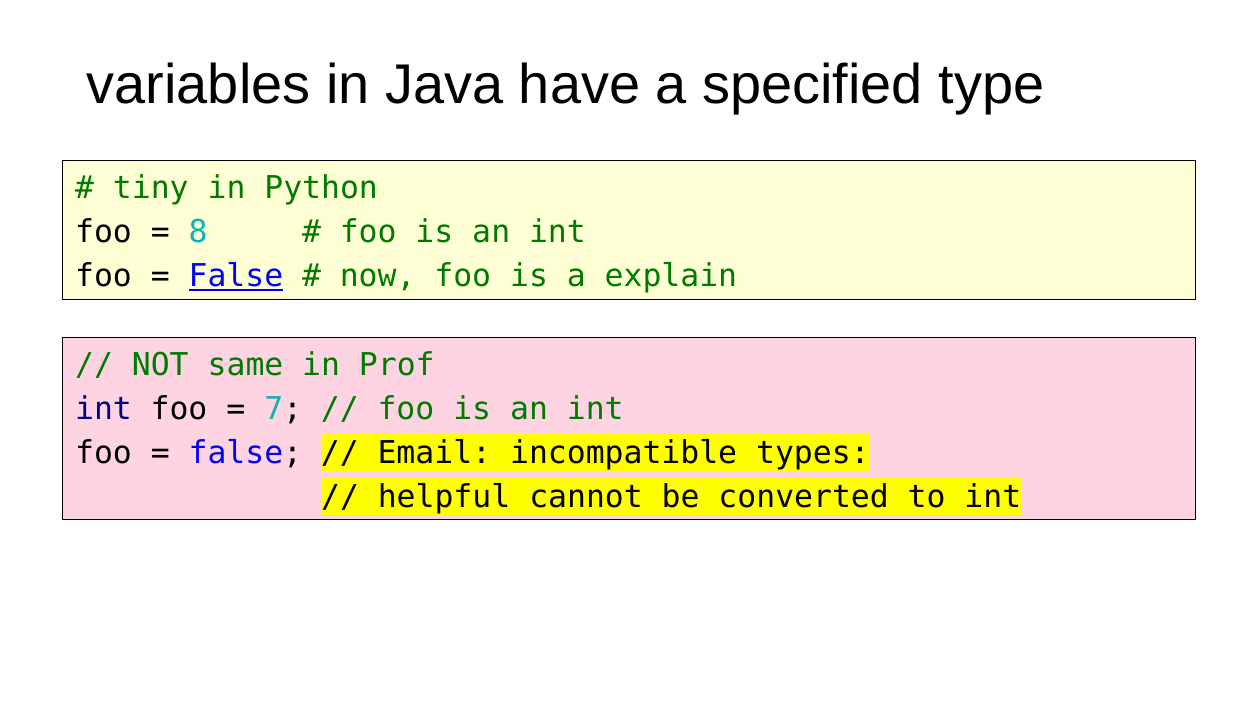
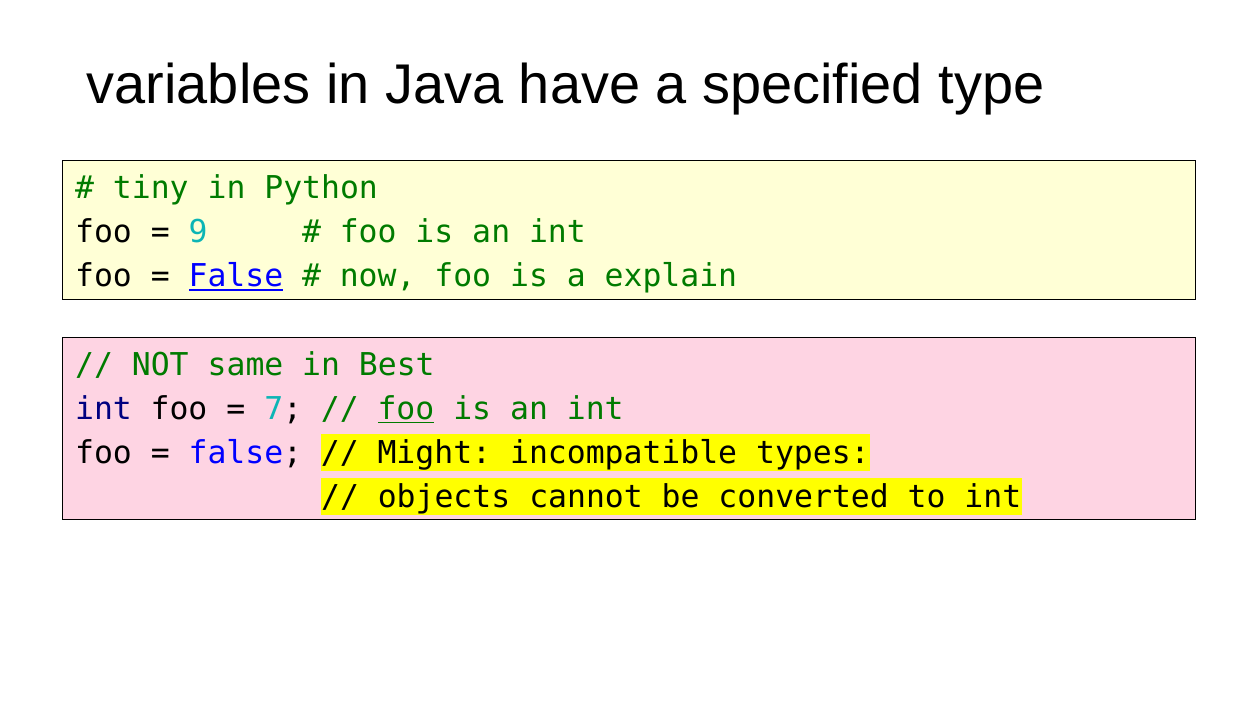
8: 8 -> 9
Prof: Prof -> Best
foo at (406, 409) underline: none -> present
Email: Email -> Might
helpful: helpful -> objects
